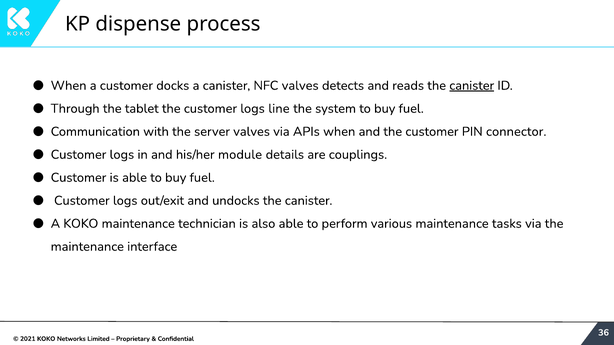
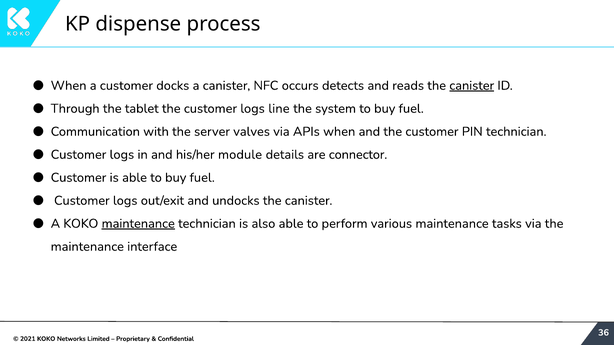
NFC valves: valves -> occurs
PIN connector: connector -> technician
couplings: couplings -> connector
maintenance at (138, 224) underline: none -> present
